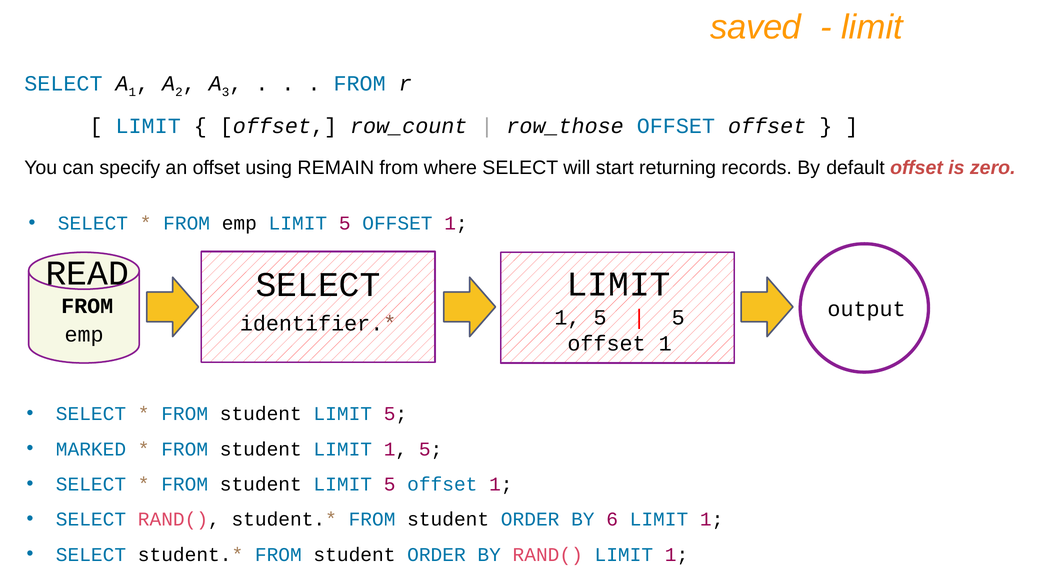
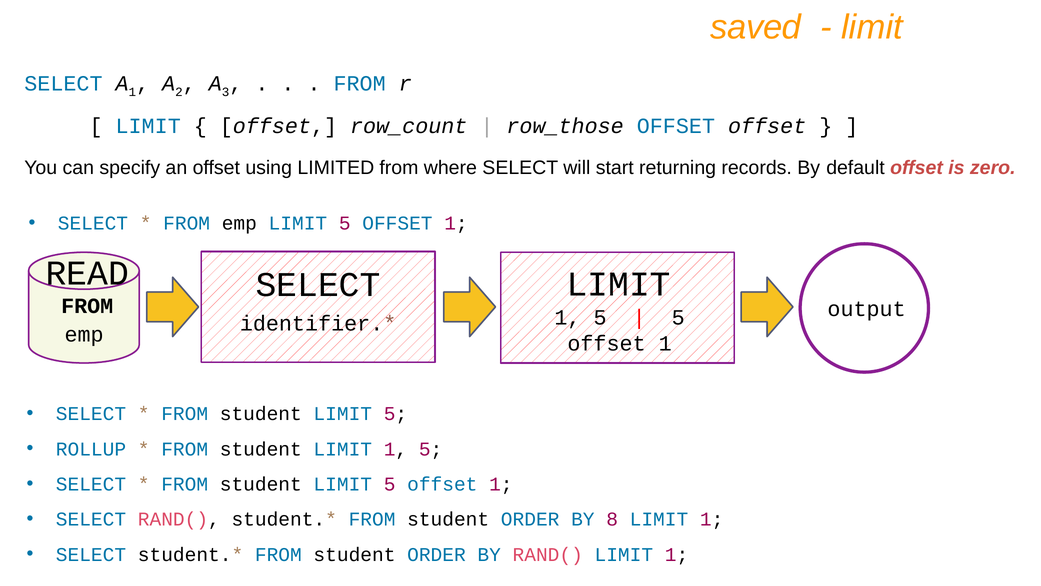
REMAIN: REMAIN -> LIMITED
MARKED: MARKED -> ROLLUP
6: 6 -> 8
